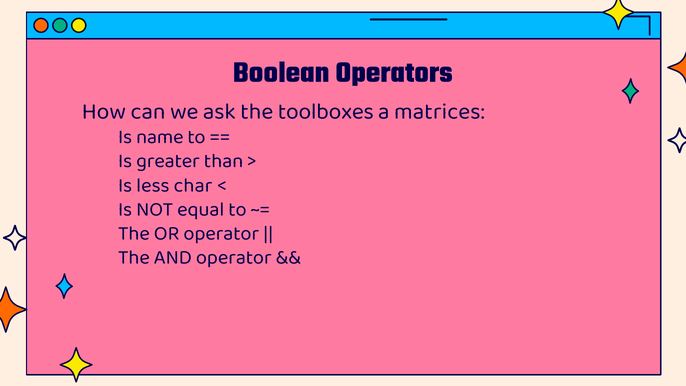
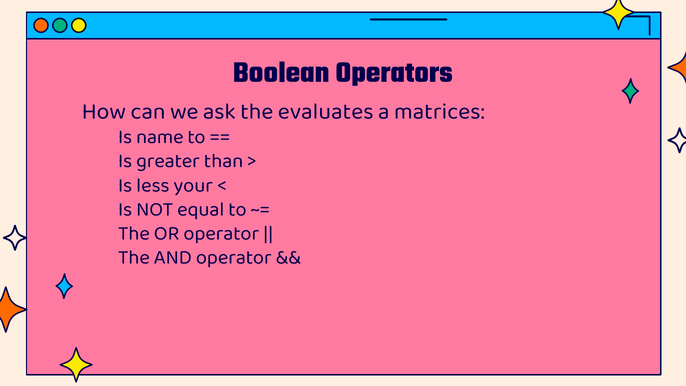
toolboxes: toolboxes -> evaluates
char: char -> your
